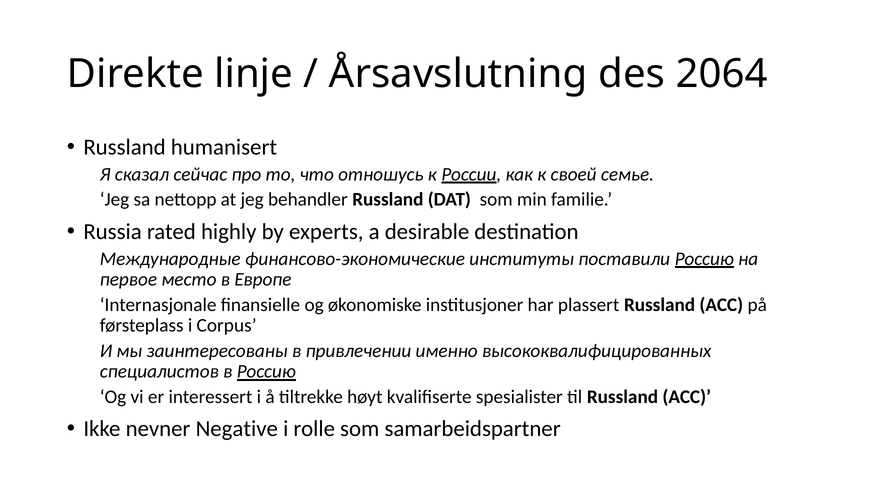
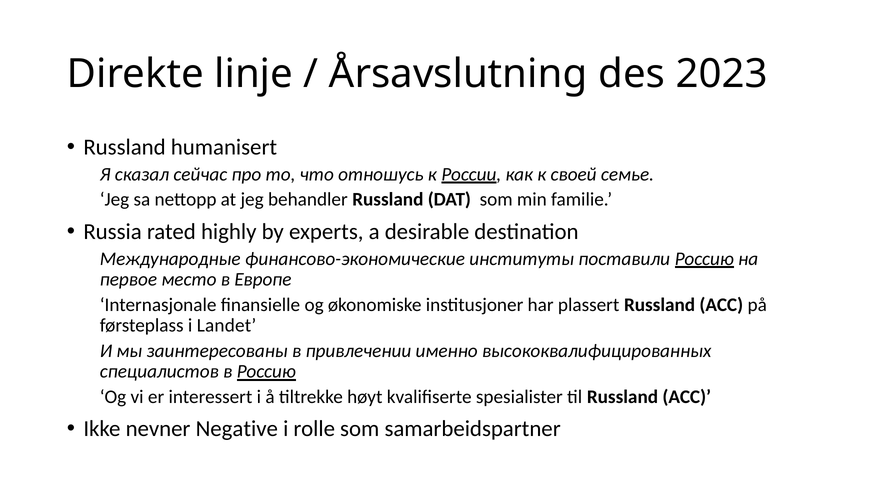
2064: 2064 -> 2023
Corpus: Corpus -> Landet
